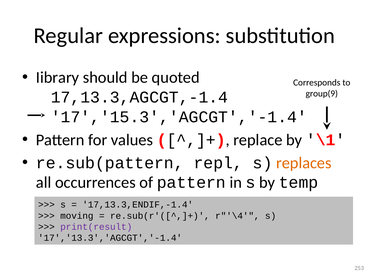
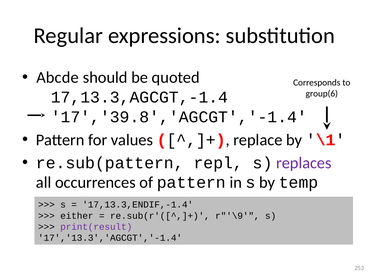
Iibrary: Iibrary -> Abcde
group(9: group(9 -> group(6
17','15.3','AGCGT','-1.4: 17','15.3','AGCGT','-1.4 -> 17','39.8','AGCGT','-1.4
replaces colour: orange -> purple
moving: moving -> either
r"'\4: r"'\4 -> r"'\9
